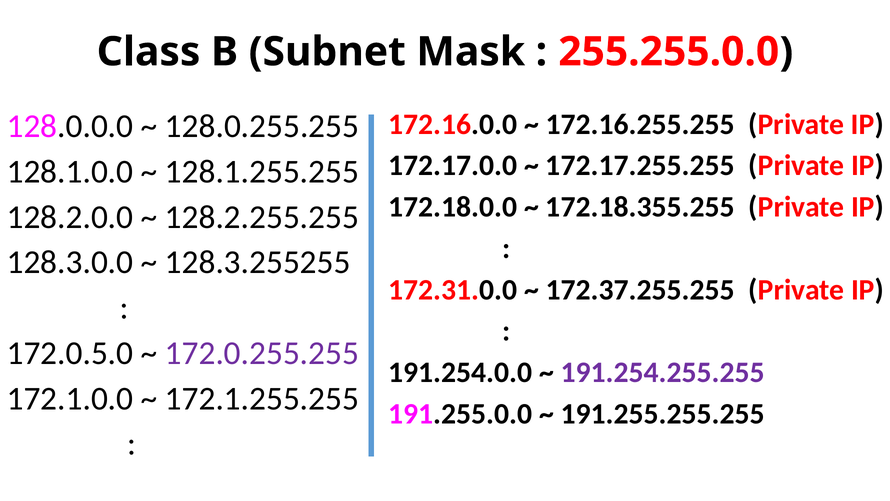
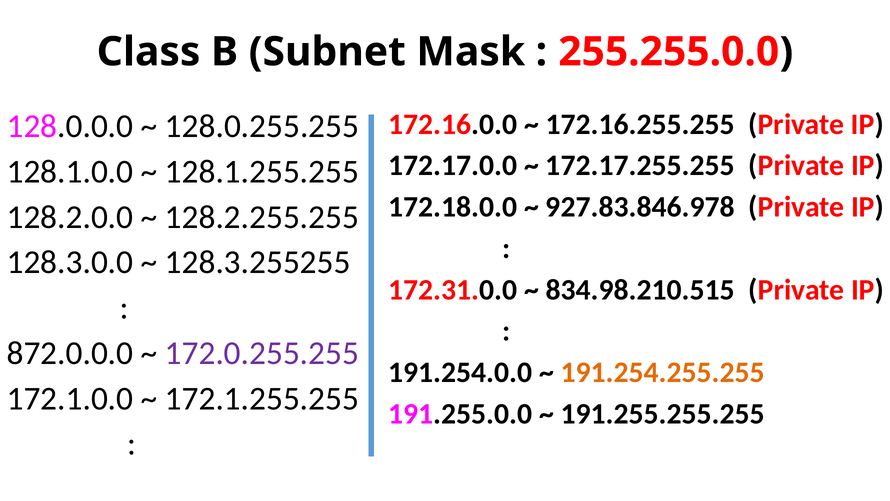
172.18.355.255: 172.18.355.255 -> 927.83.846.978
172.37.255.255: 172.37.255.255 -> 834.98.210.515
172.0.5.0: 172.0.5.0 -> 872.0.0.0
191.254.255.255 colour: purple -> orange
